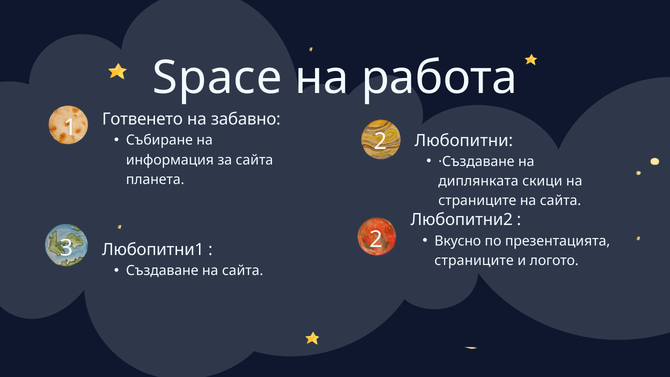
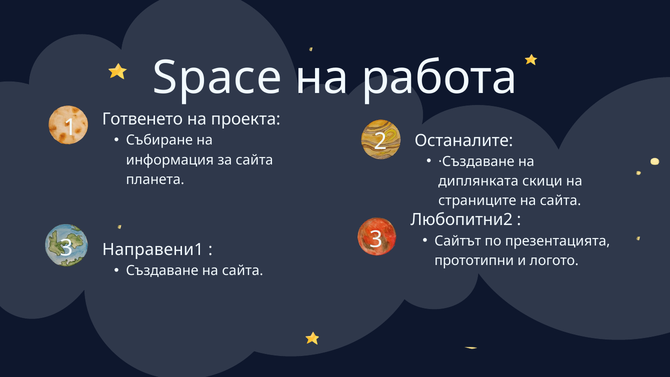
забавно: забавно -> проекта
Любопитни: Любопитни -> Останалите
Вкусно: Вкусно -> Сайтът
3 2: 2 -> 3
Любопитни1: Любопитни1 -> Направени1
страниците at (474, 260): страниците -> прототипни
